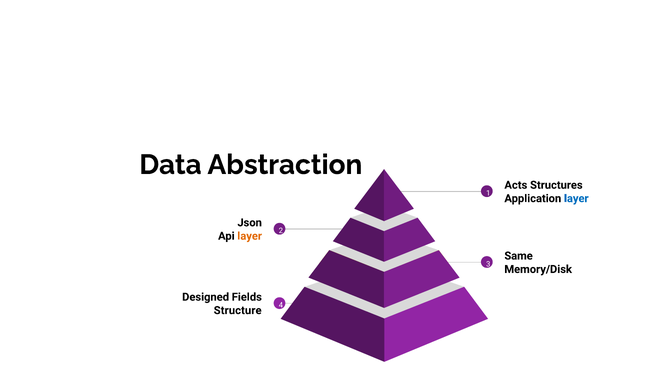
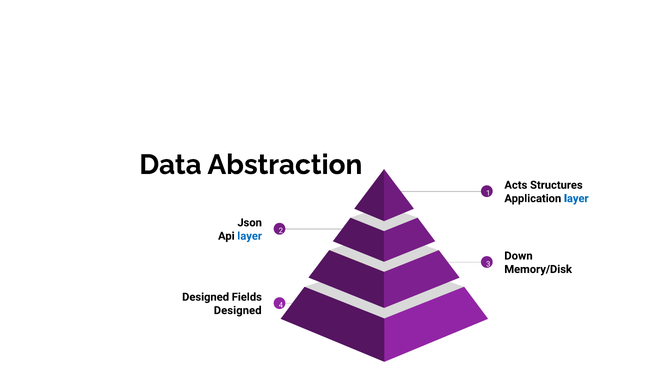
layer at (250, 236) colour: orange -> blue
Same: Same -> Down
Structure at (238, 310): Structure -> Designed
